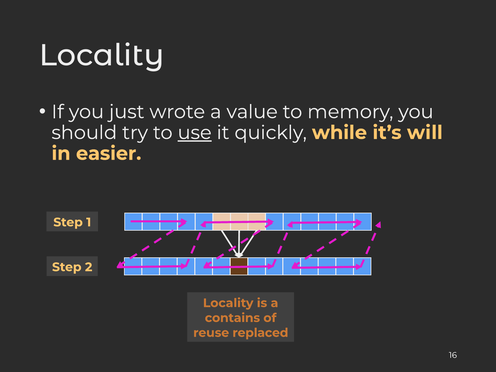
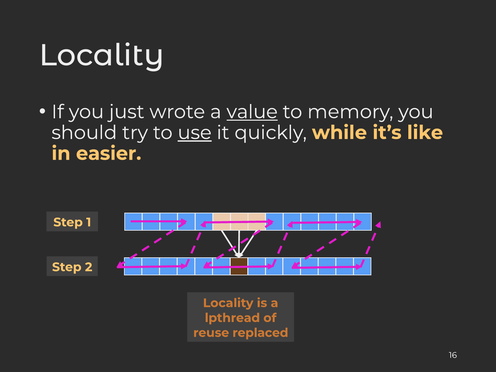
value underline: none -> present
will: will -> like
contains: contains -> lpthread
